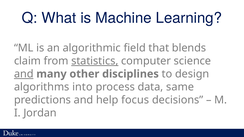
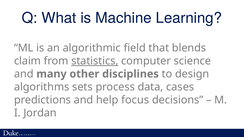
and at (24, 74) underline: present -> none
into: into -> sets
same: same -> cases
